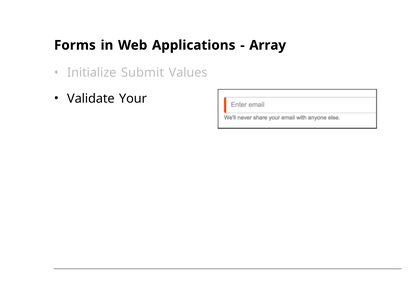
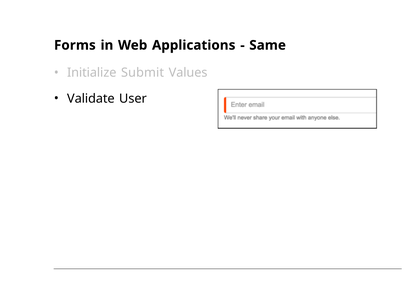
Array: Array -> Same
Your: Your -> User
